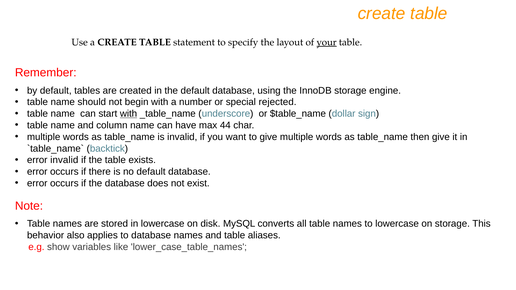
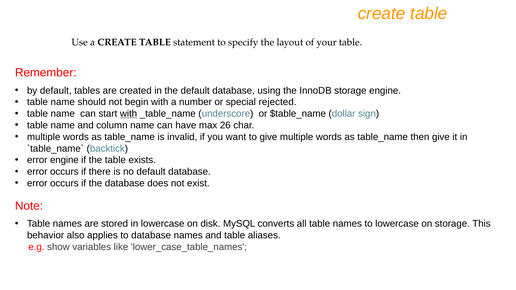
your underline: present -> none
44: 44 -> 26
error invalid: invalid -> engine
